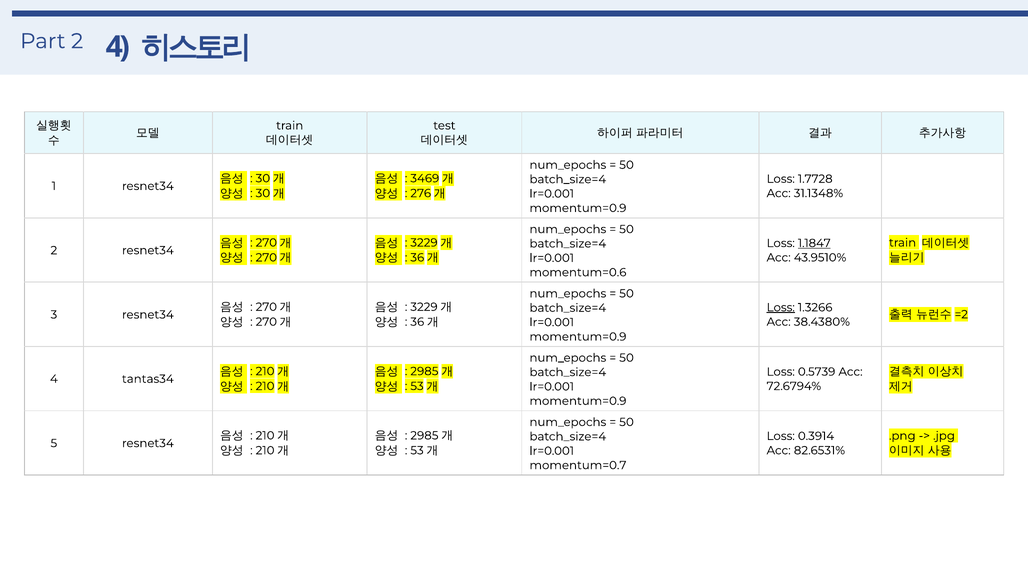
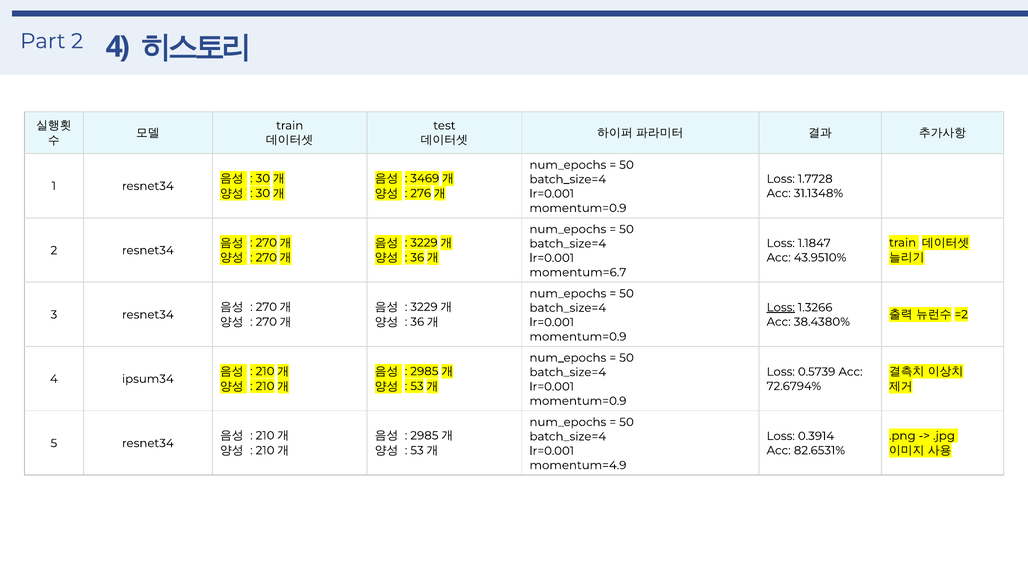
1.1847 underline: present -> none
momentum=0.6: momentum=0.6 -> momentum=6.7
tantas34: tantas34 -> ipsum34
momentum=0.7: momentum=0.7 -> momentum=4.9
